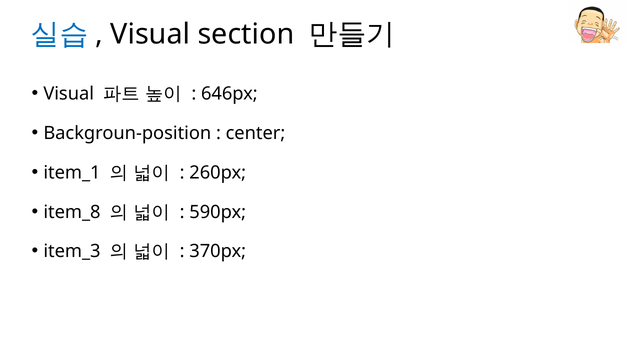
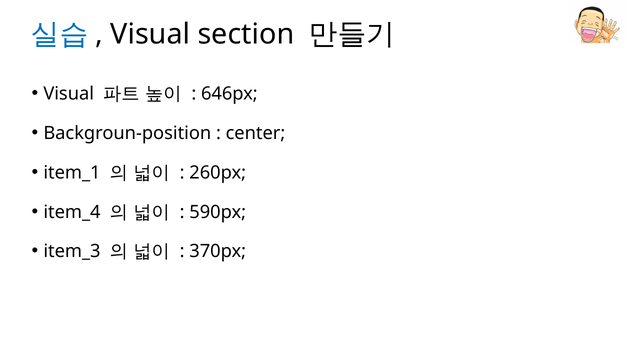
item_8: item_8 -> item_4
